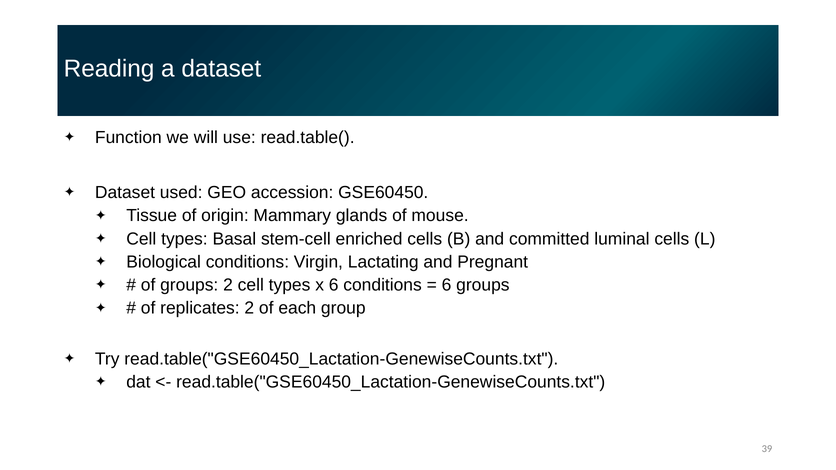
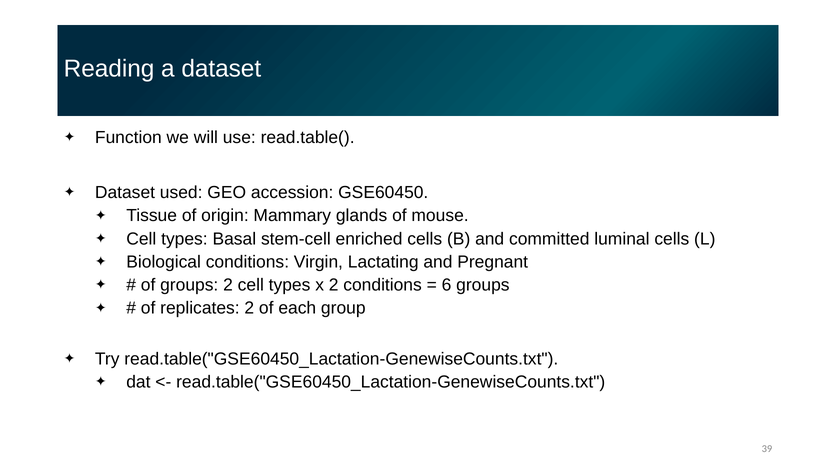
x 6: 6 -> 2
